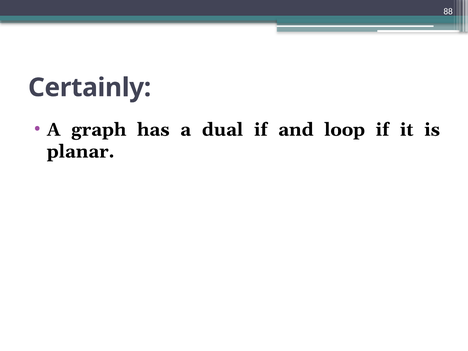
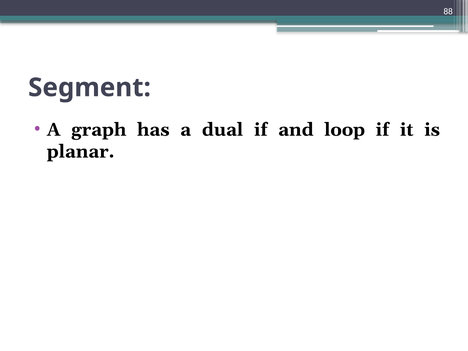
Certainly: Certainly -> Segment
